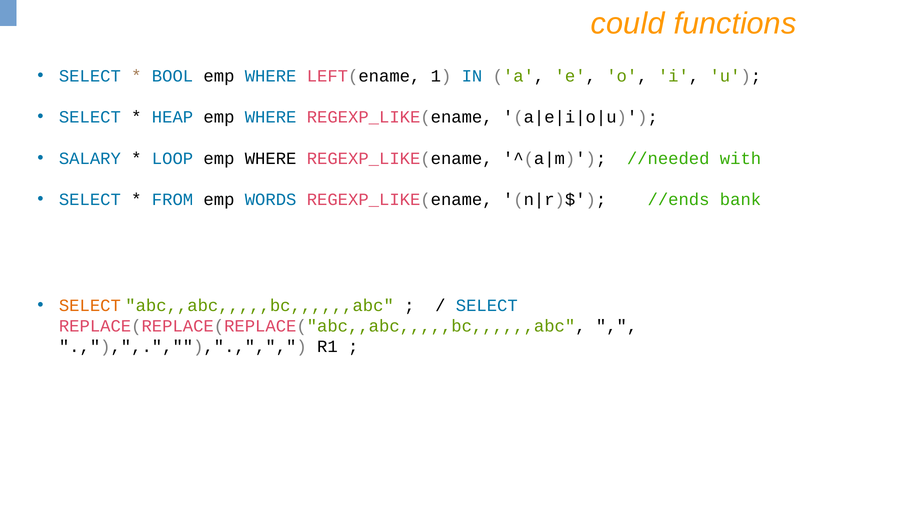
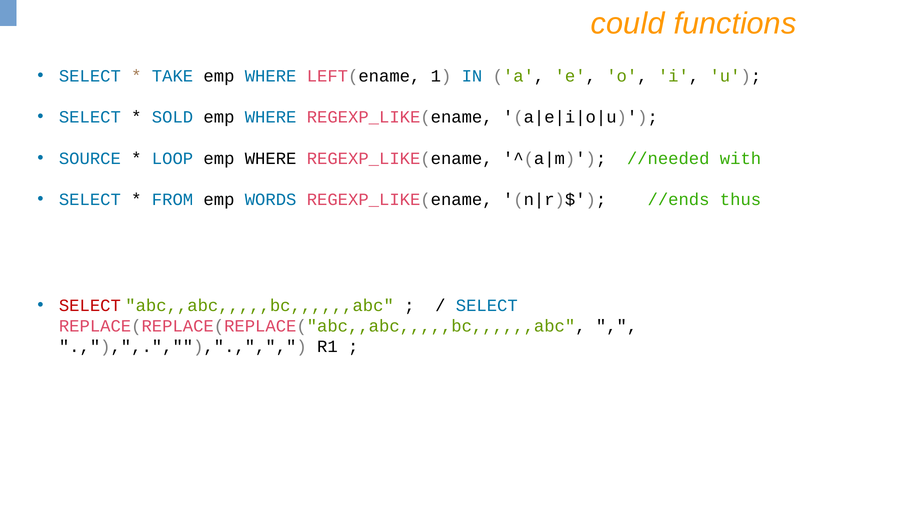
BOOL: BOOL -> TAKE
HEAP: HEAP -> SOLD
SALARY: SALARY -> SOURCE
bank: bank -> thus
SELECT at (90, 306) colour: orange -> red
